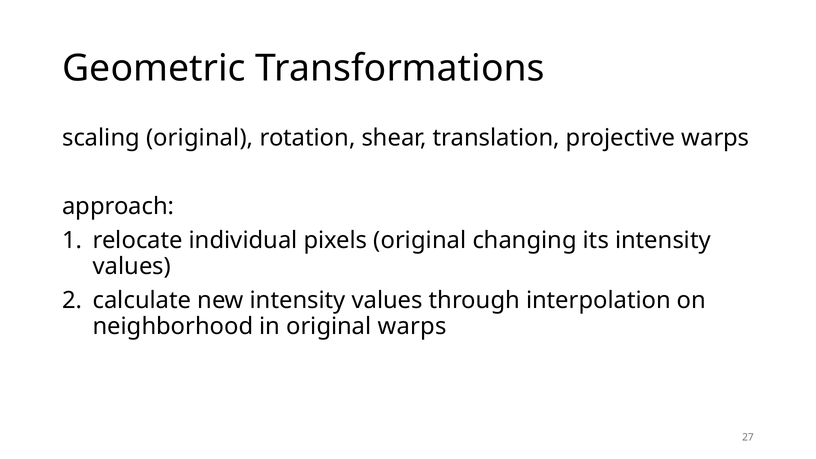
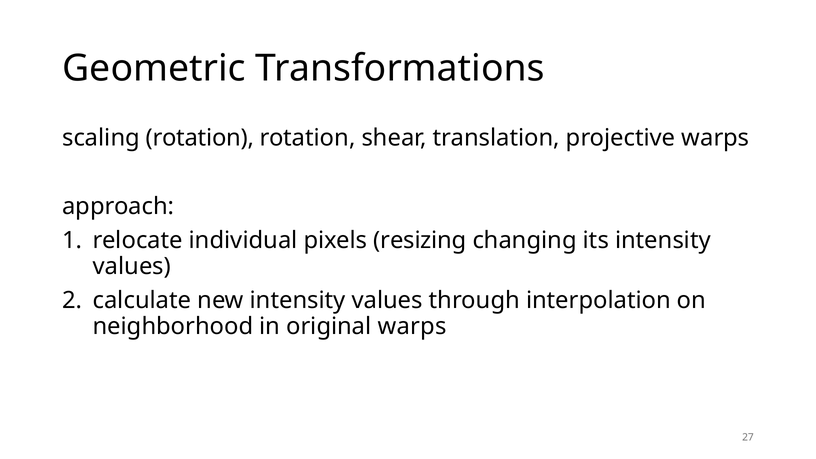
scaling original: original -> rotation
pixels original: original -> resizing
